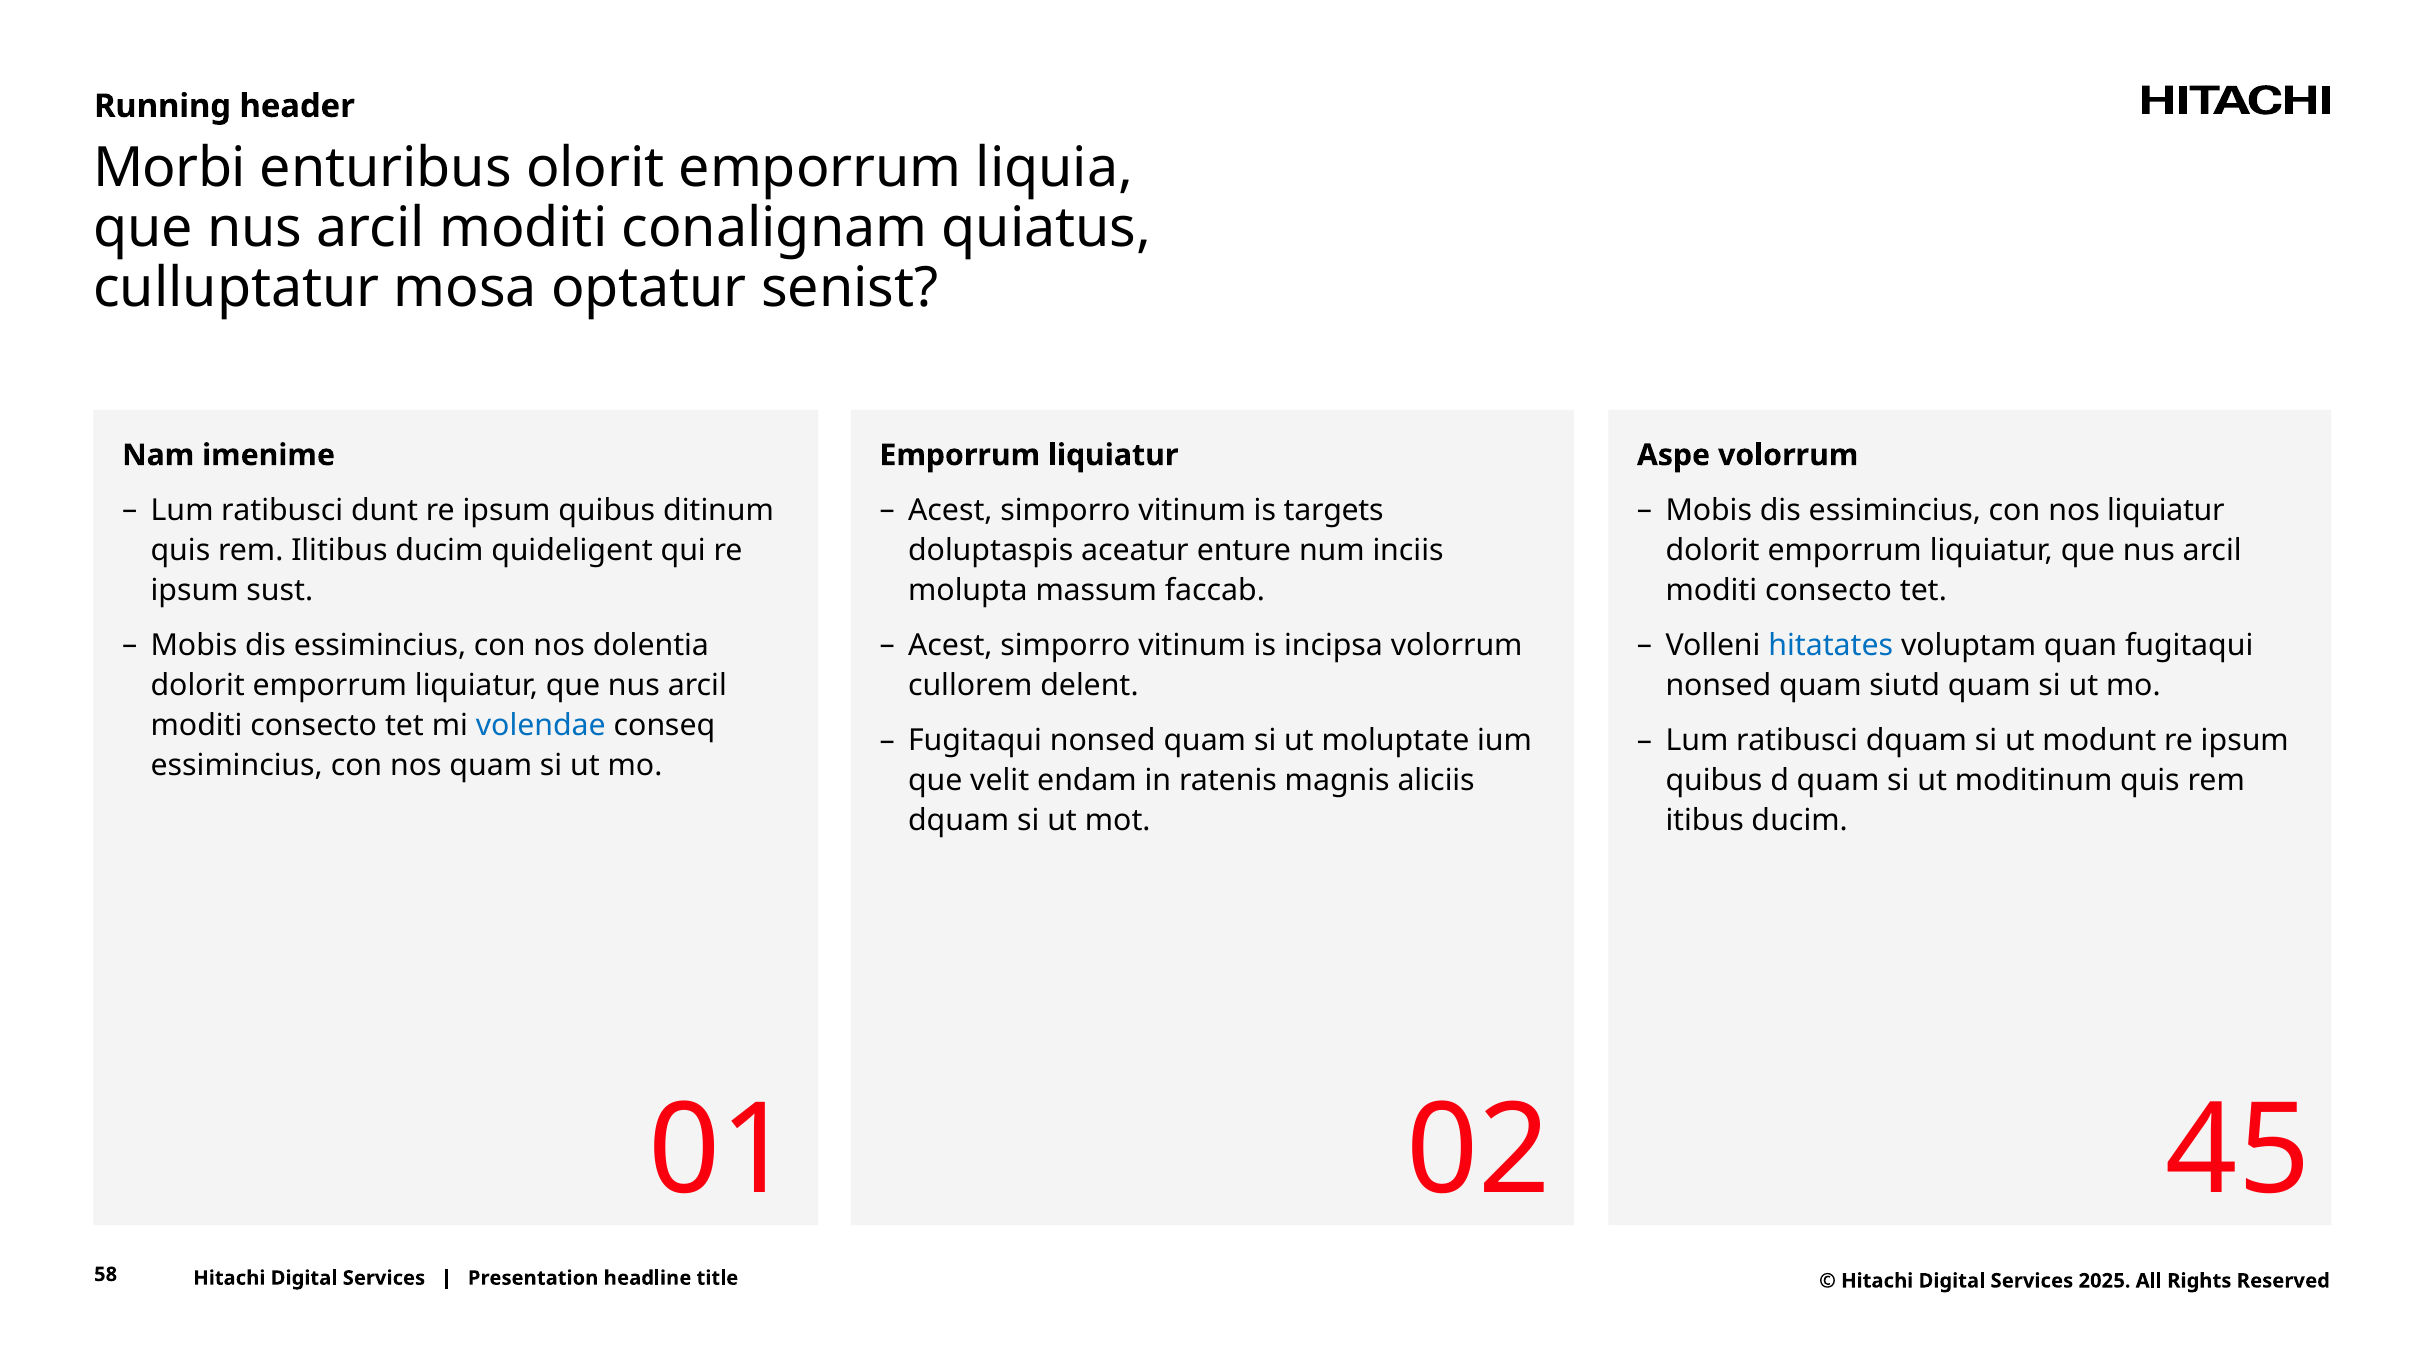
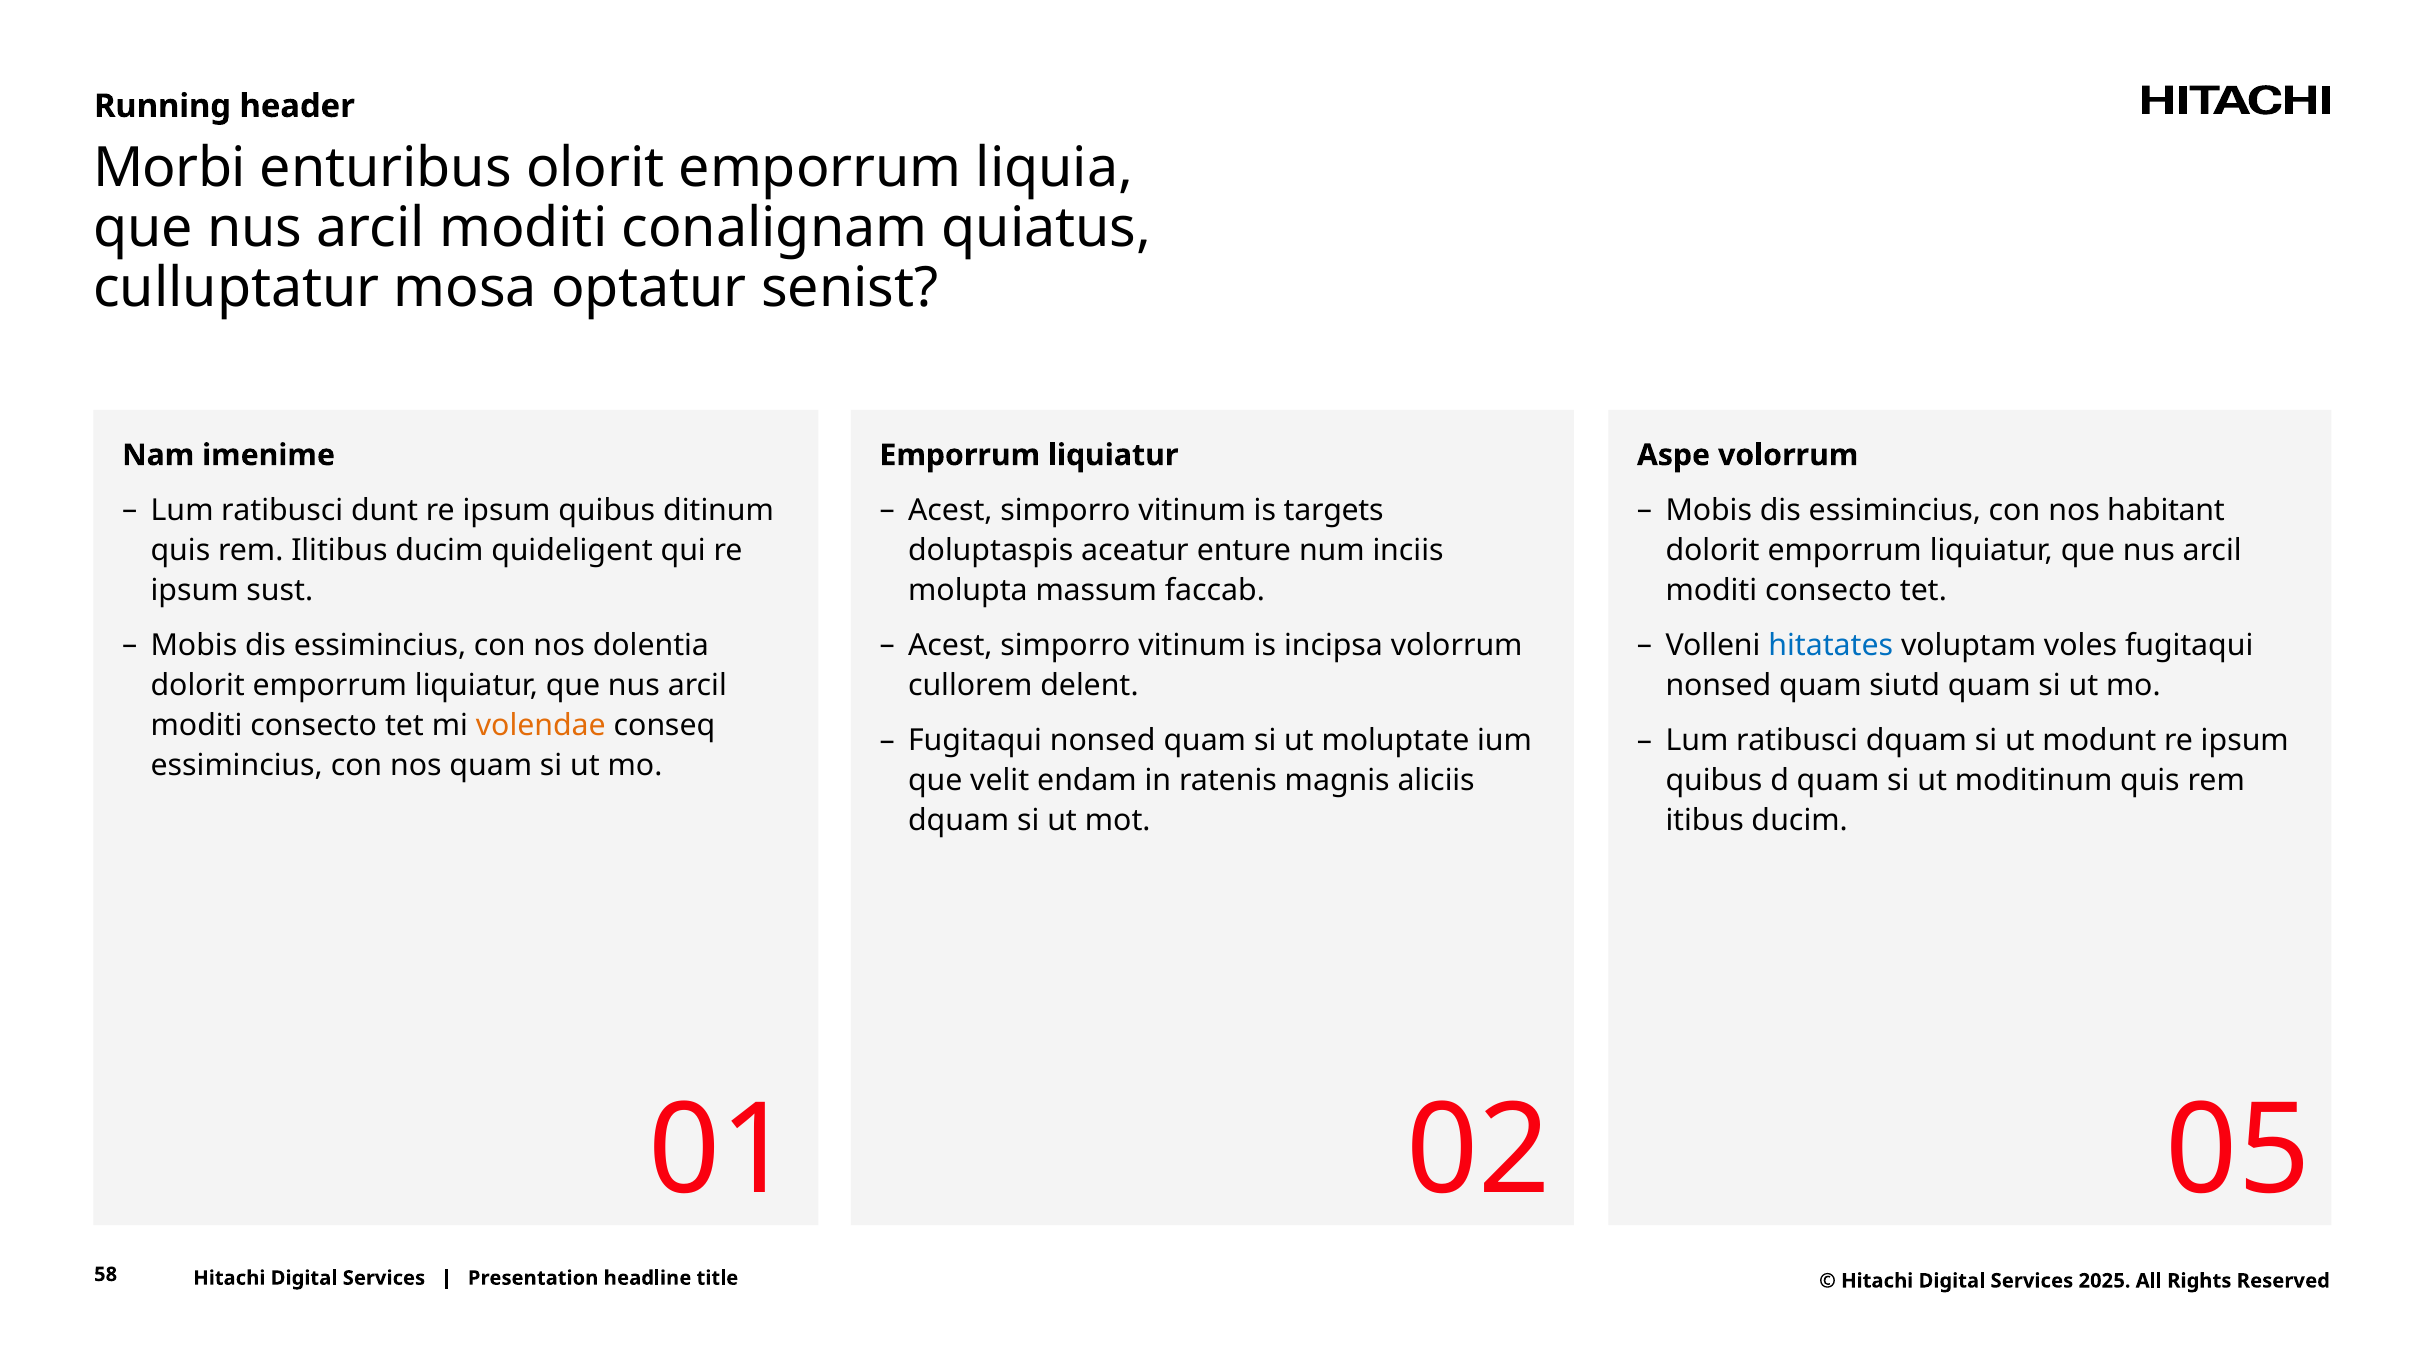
nos liquiatur: liquiatur -> habitant
quan: quan -> voles
volendae colour: blue -> orange
45: 45 -> 05
